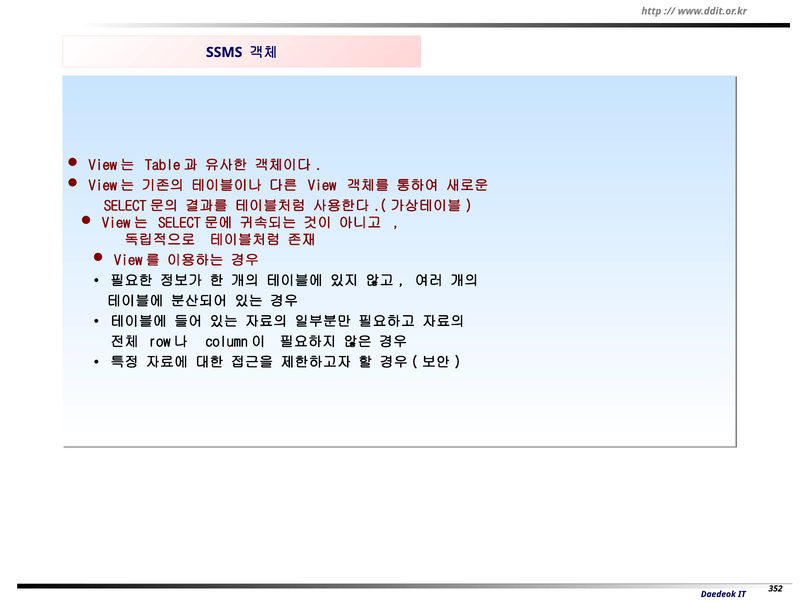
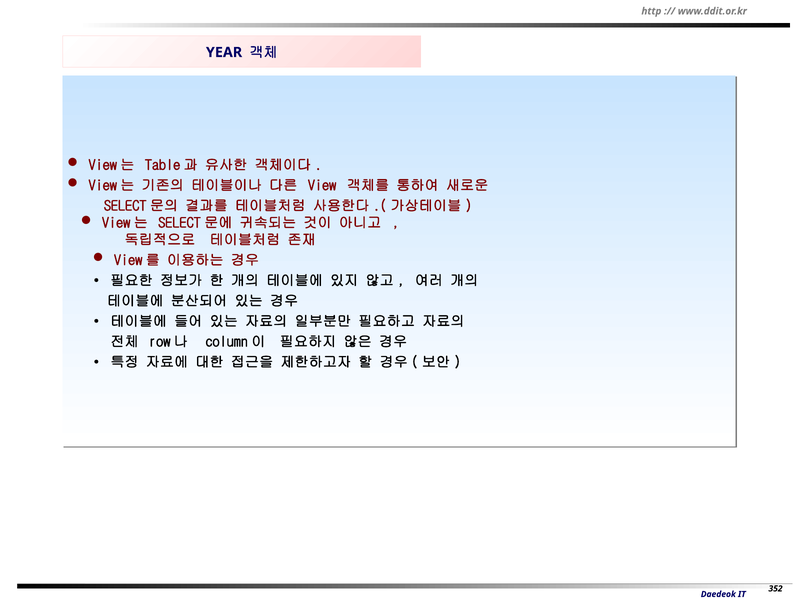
SSMS: SSMS -> YEAR
